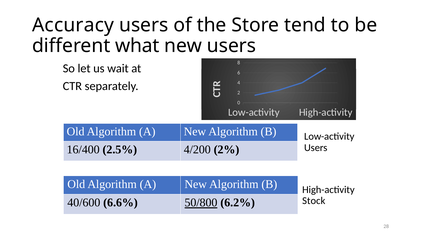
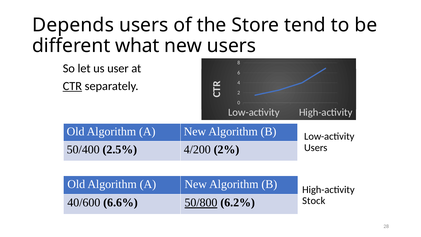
Accuracy: Accuracy -> Depends
wait: wait -> user
CTR underline: none -> present
16/400: 16/400 -> 50/400
